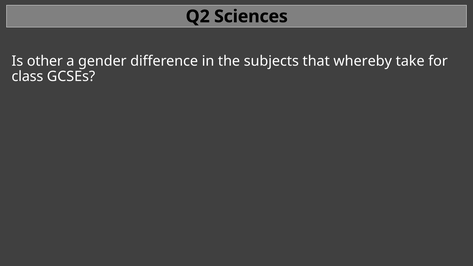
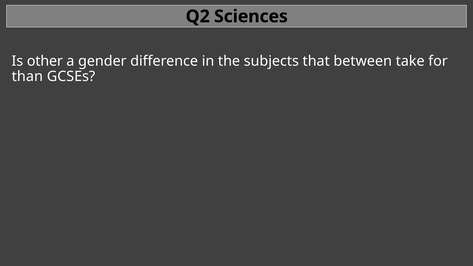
whereby: whereby -> between
class: class -> than
